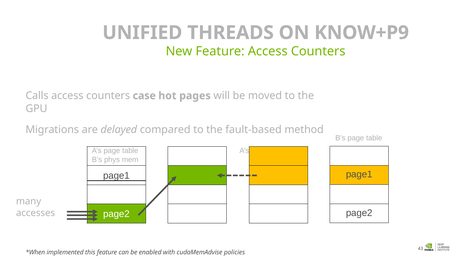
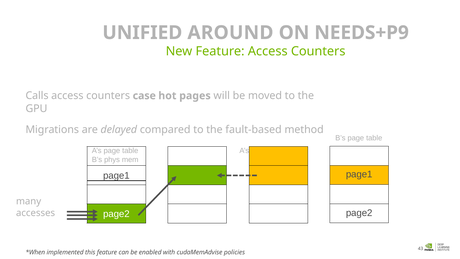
THREADS: THREADS -> AROUND
KNOW+P9: KNOW+P9 -> NEEDS+P9
